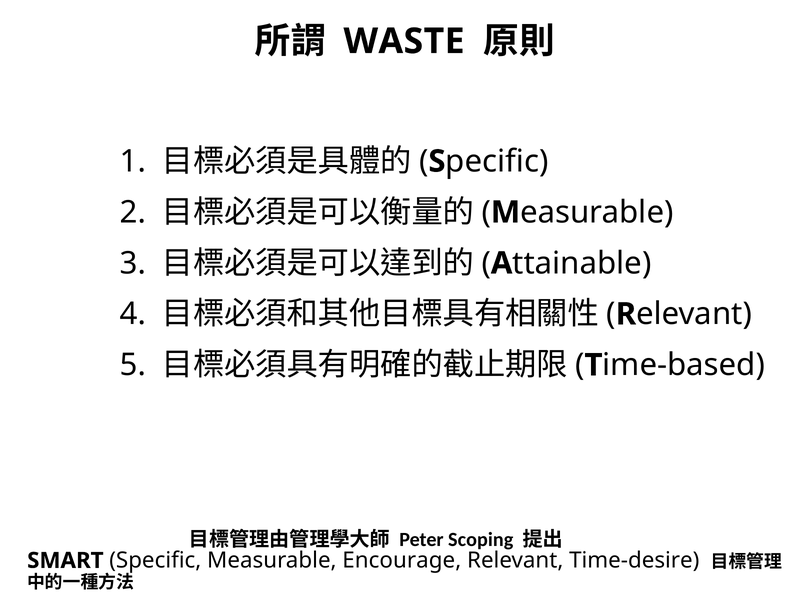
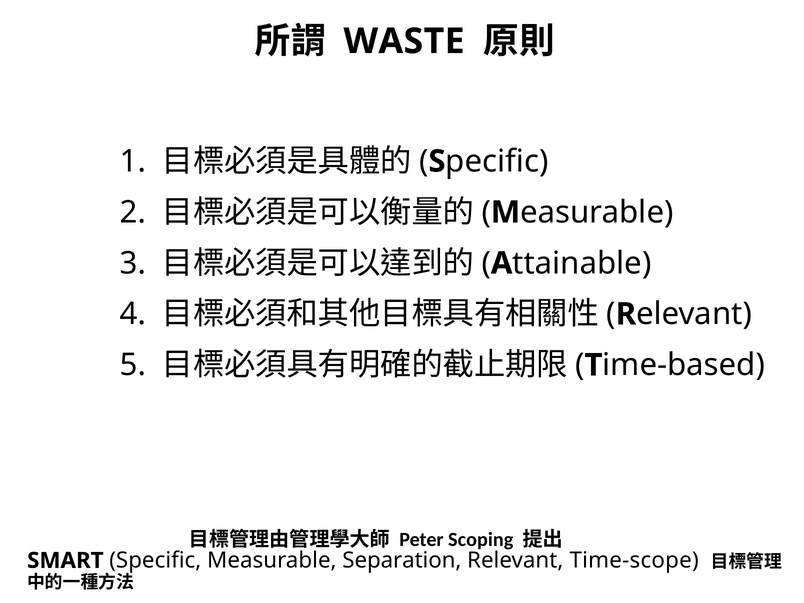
Encourage: Encourage -> Separation
Time-desire: Time-desire -> Time-scope
